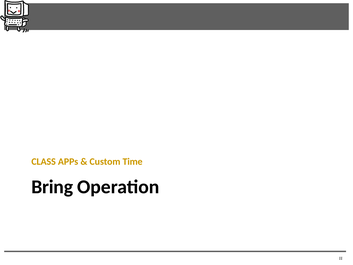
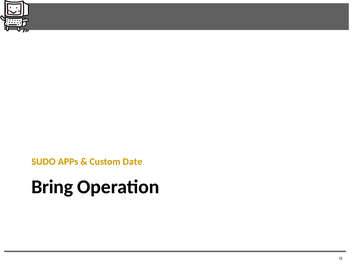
CLASS: CLASS -> SUDO
Time: Time -> Date
